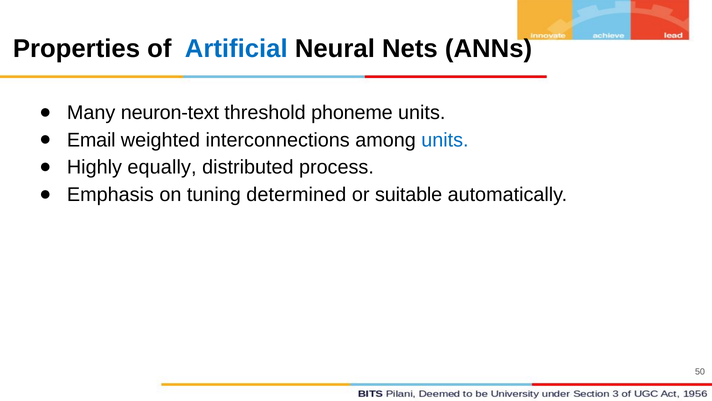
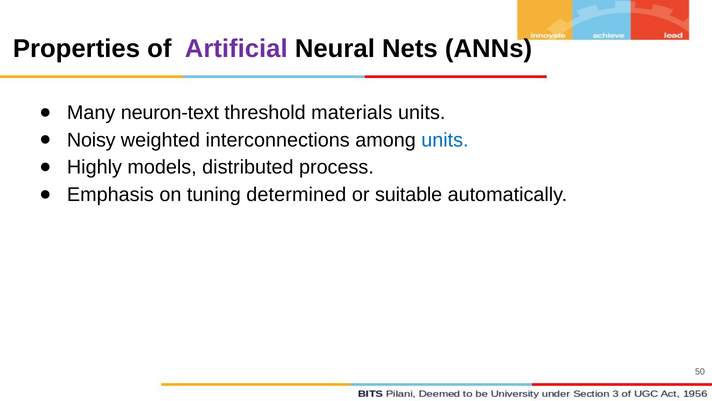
Artificial colour: blue -> purple
phoneme: phoneme -> materials
Email: Email -> Noisy
equally: equally -> models
